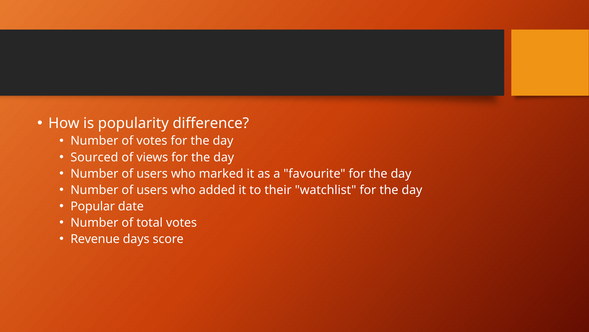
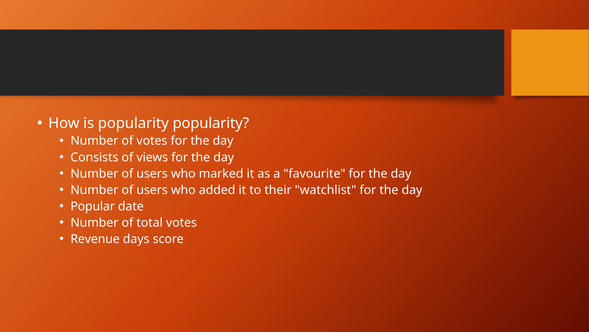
popularity difference: difference -> popularity
Sourced: Sourced -> Consists
